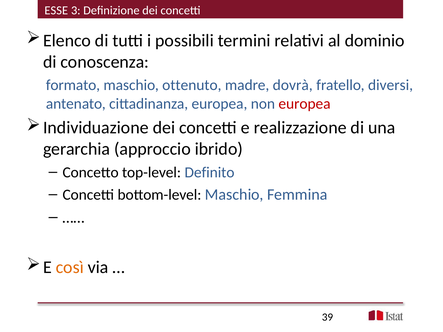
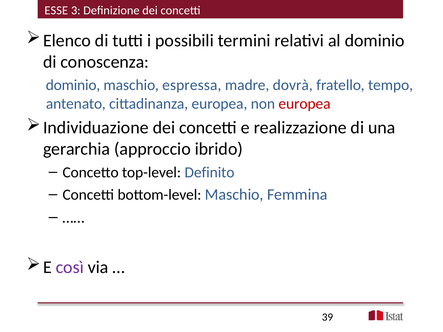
formato at (73, 85): formato -> dominio
ottenuto: ottenuto -> espressa
diversi: diversi -> tempo
così colour: orange -> purple
